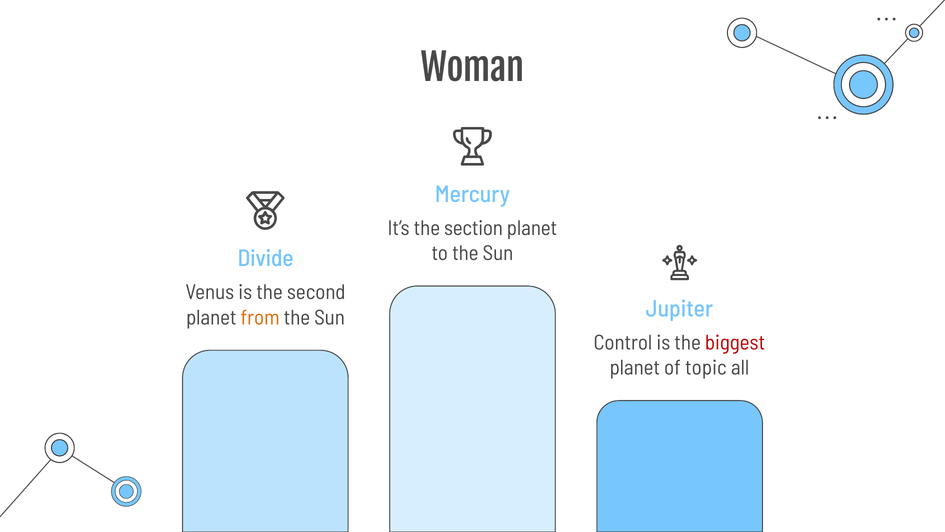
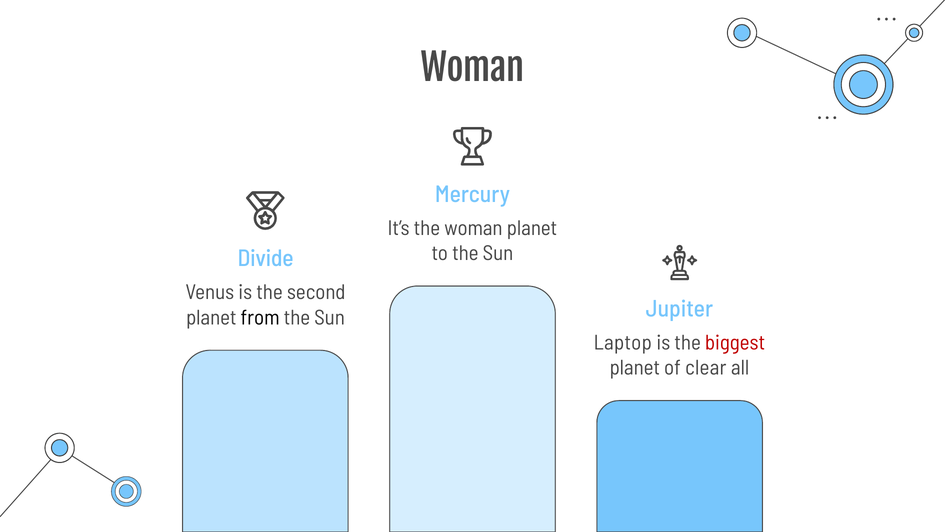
the section: section -> woman
from colour: orange -> black
Control: Control -> Laptop
topic: topic -> clear
